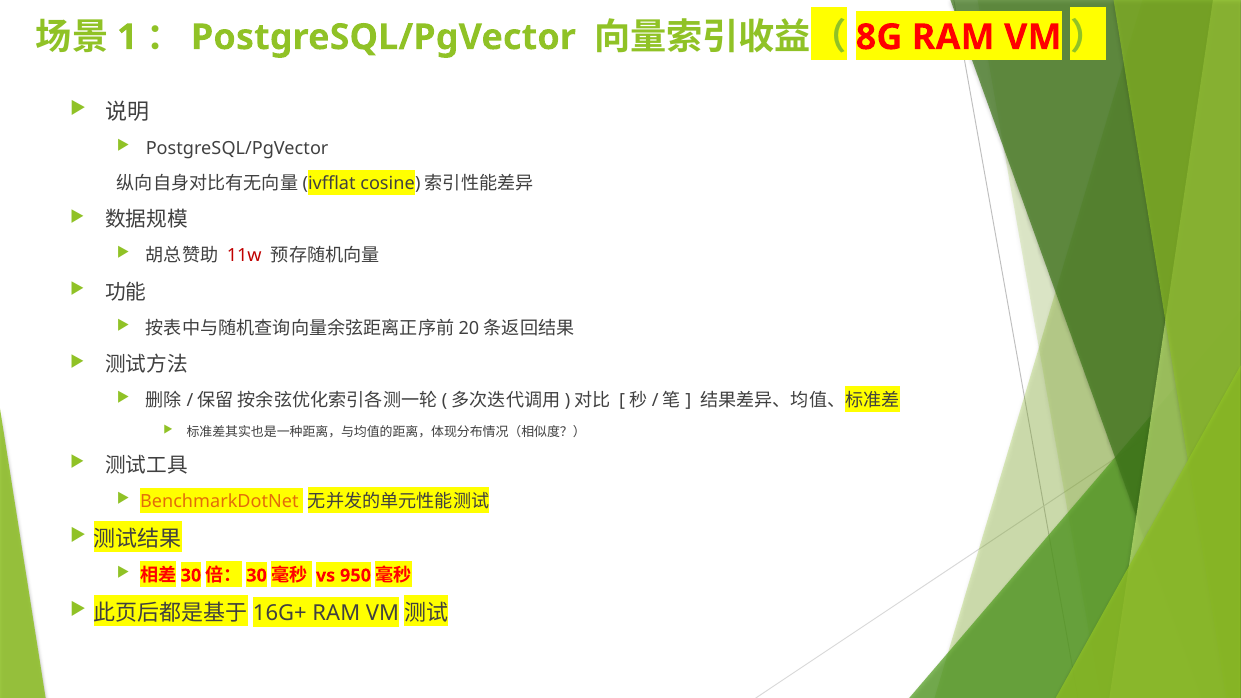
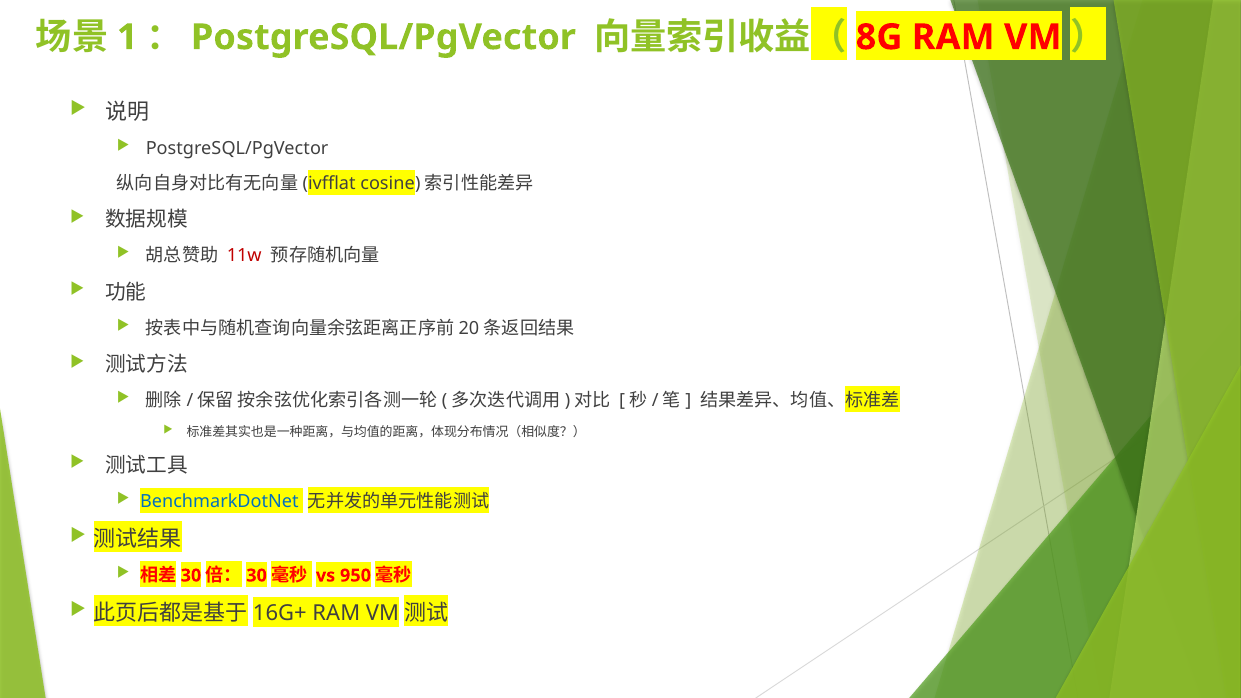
BenchmarkDotNet colour: orange -> blue
